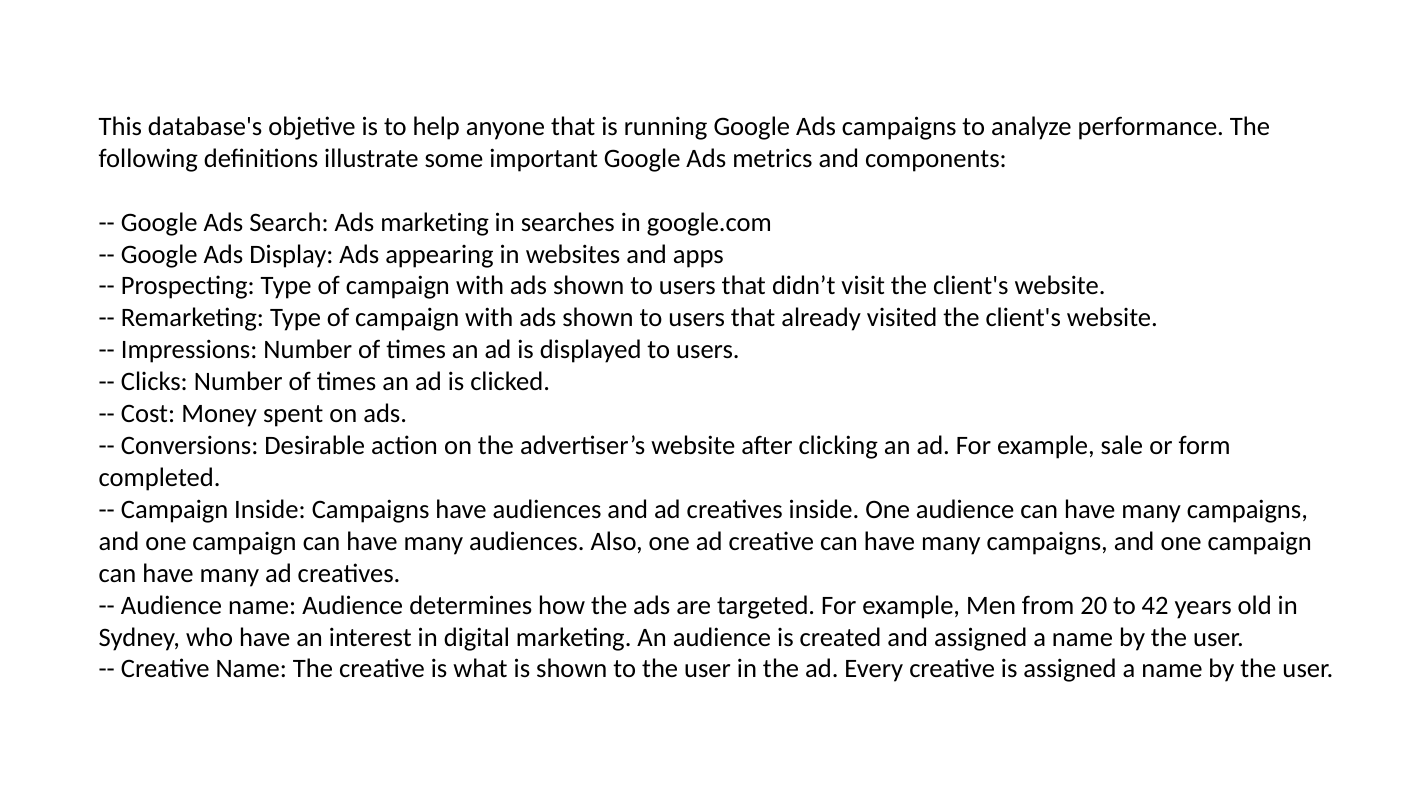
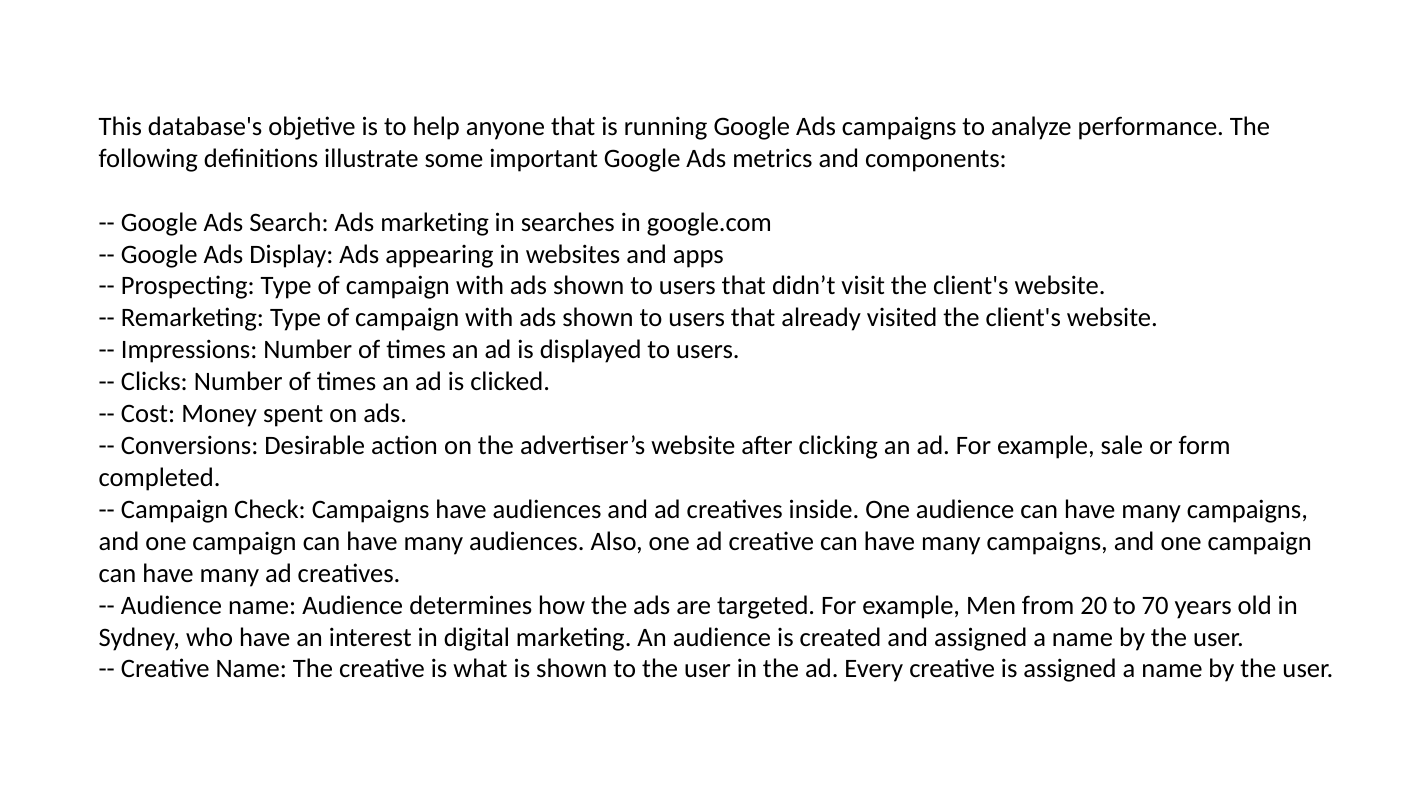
Campaign Inside: Inside -> Check
42: 42 -> 70
